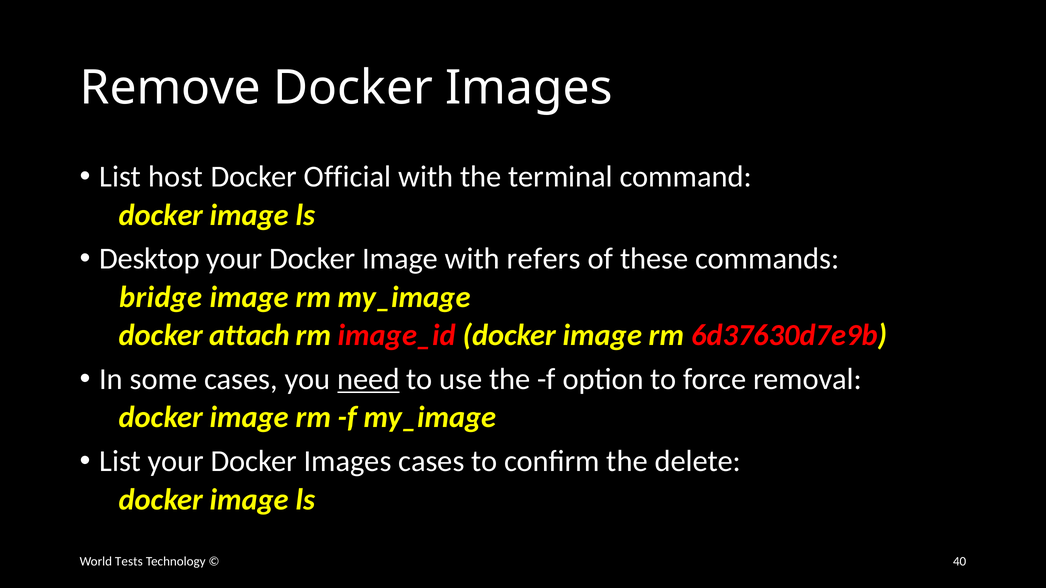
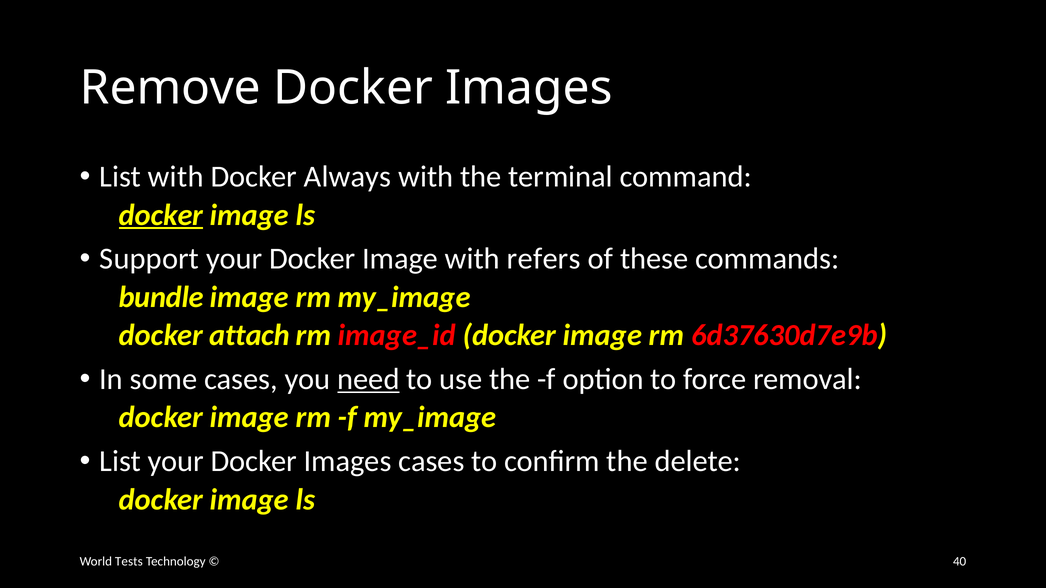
List host: host -> with
Official: Official -> Always
docker at (161, 215) underline: none -> present
Desktop: Desktop -> Support
bridge: bridge -> bundle
